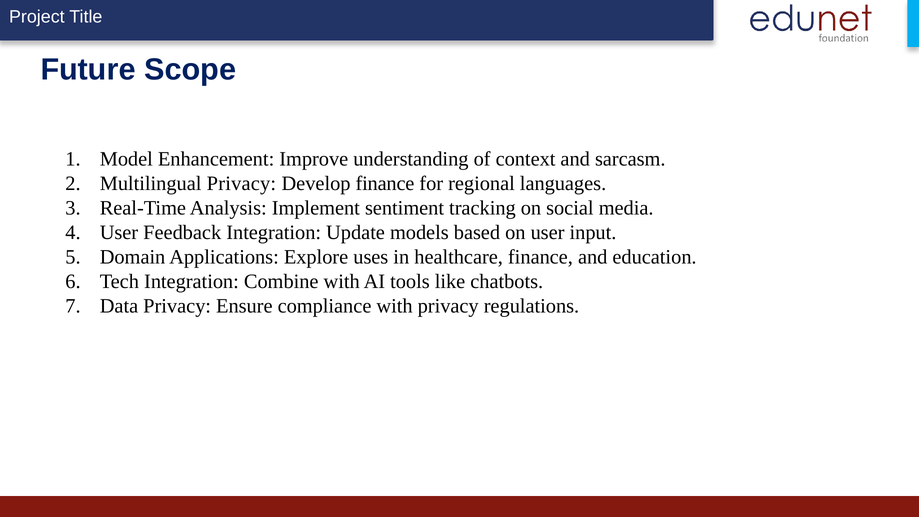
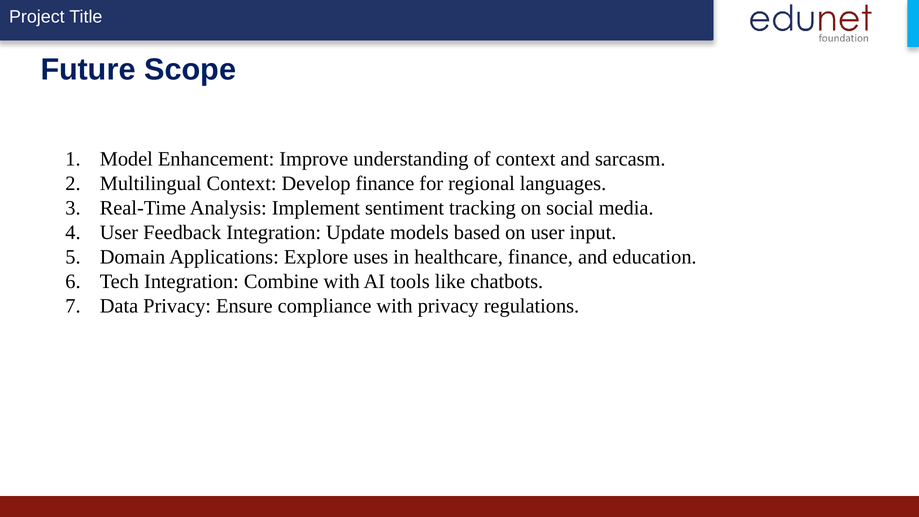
Multilingual Privacy: Privacy -> Context
